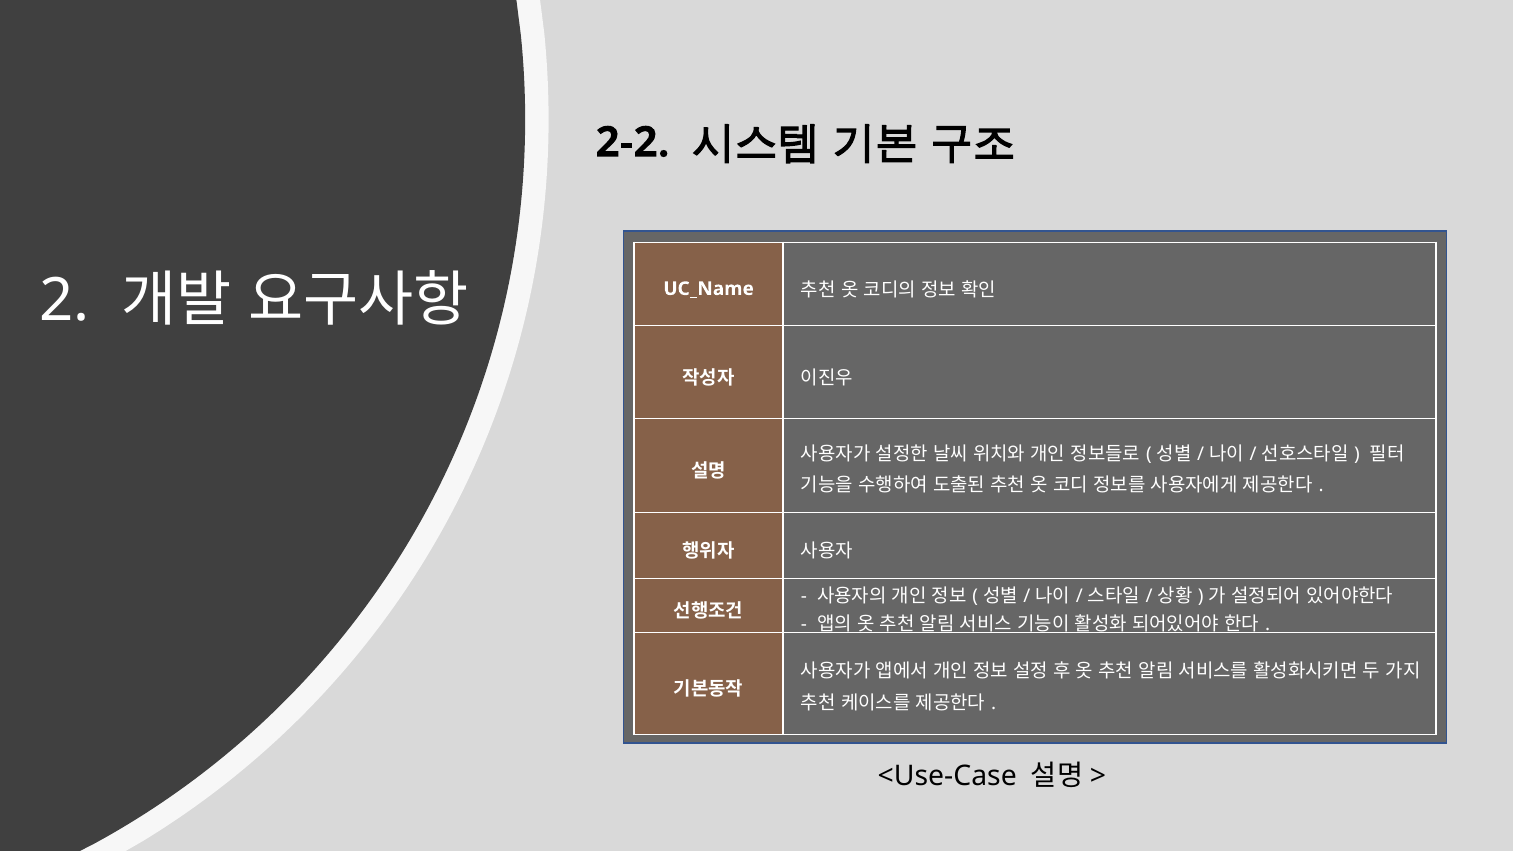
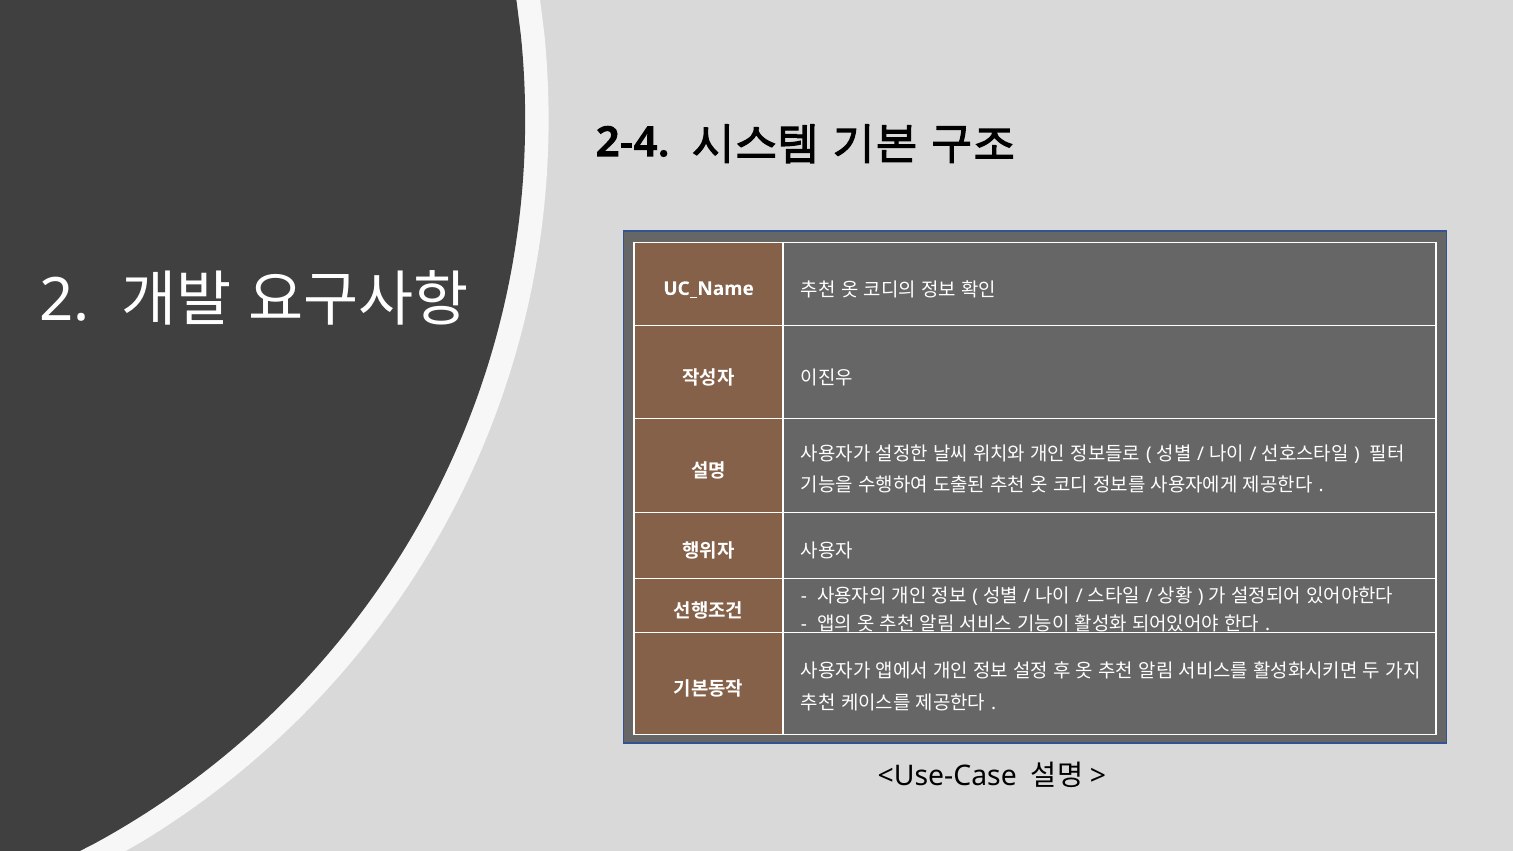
2-2: 2-2 -> 2-4
